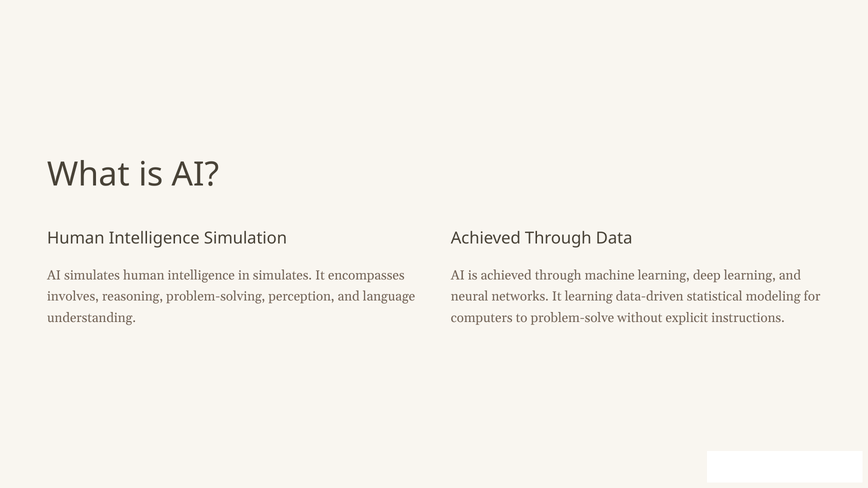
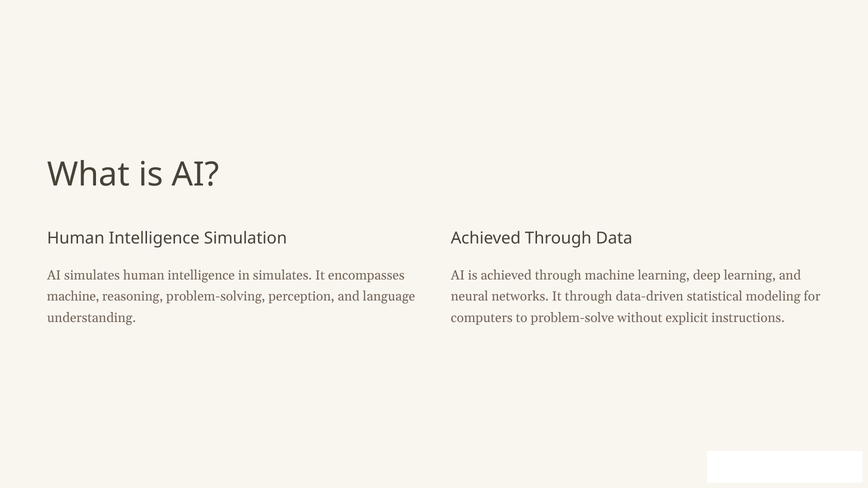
involves at (73, 297): involves -> machine
It learning: learning -> through
